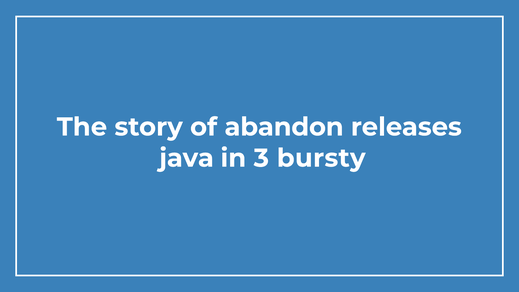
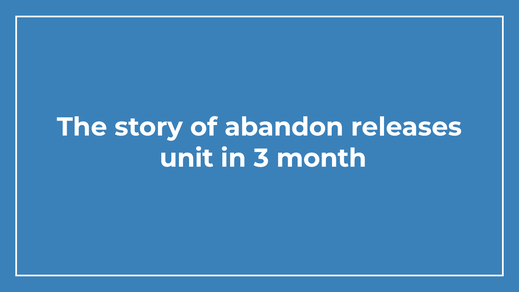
java: java -> unit
bursty: bursty -> month
